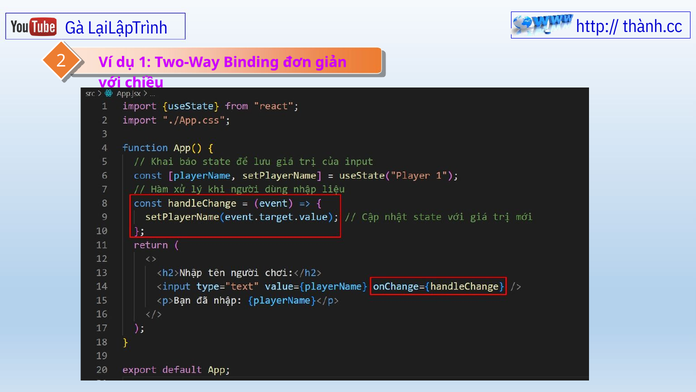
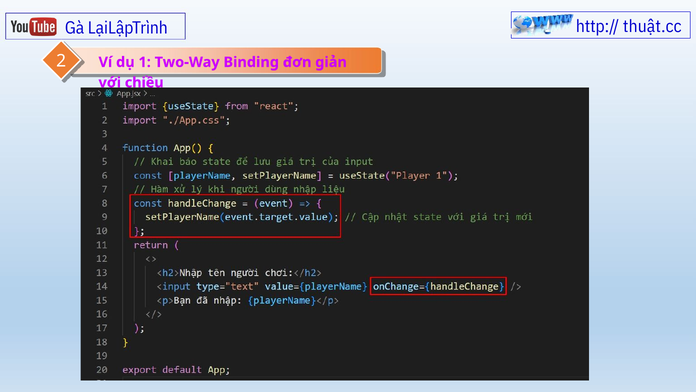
thành.cc: thành.cc -> thuật.cc
